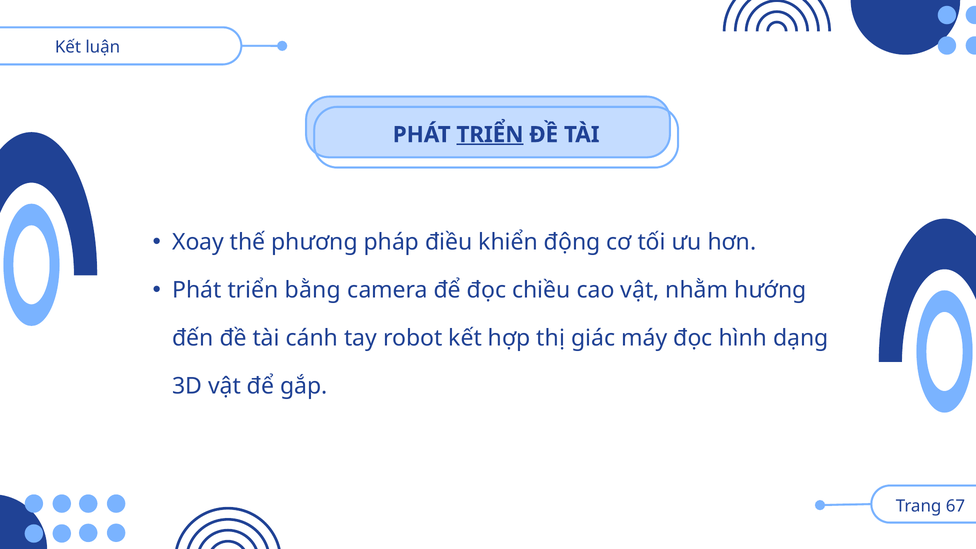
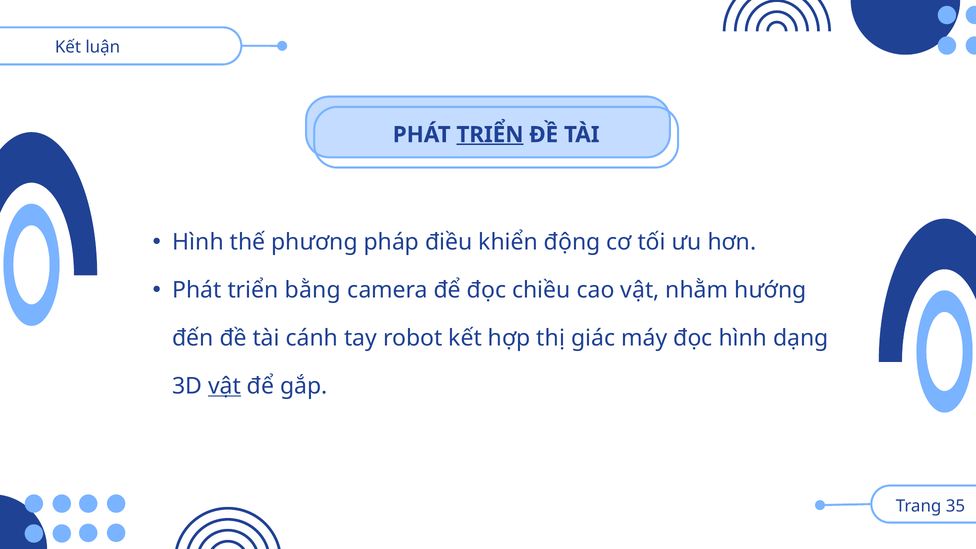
Xoay at (198, 242): Xoay -> Hình
vật at (225, 386) underline: none -> present
67: 67 -> 35
